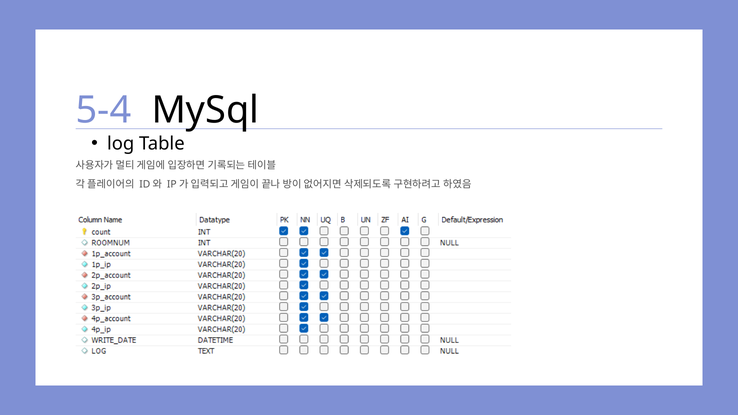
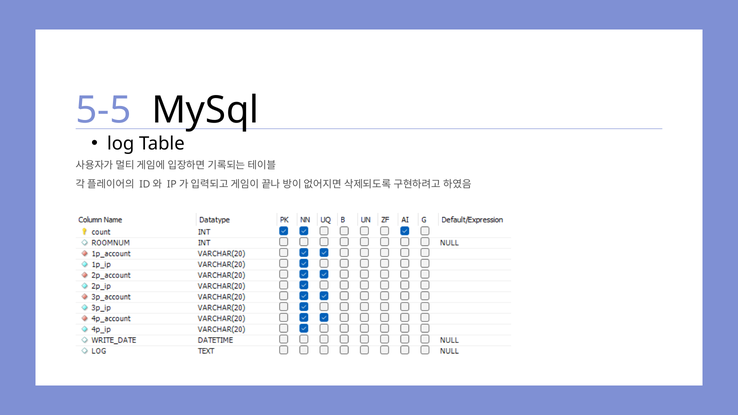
5-4: 5-4 -> 5-5
